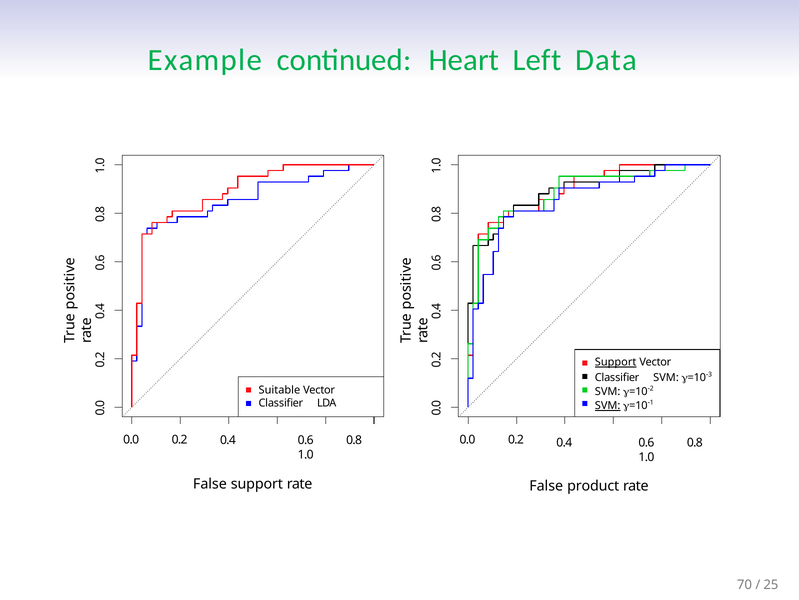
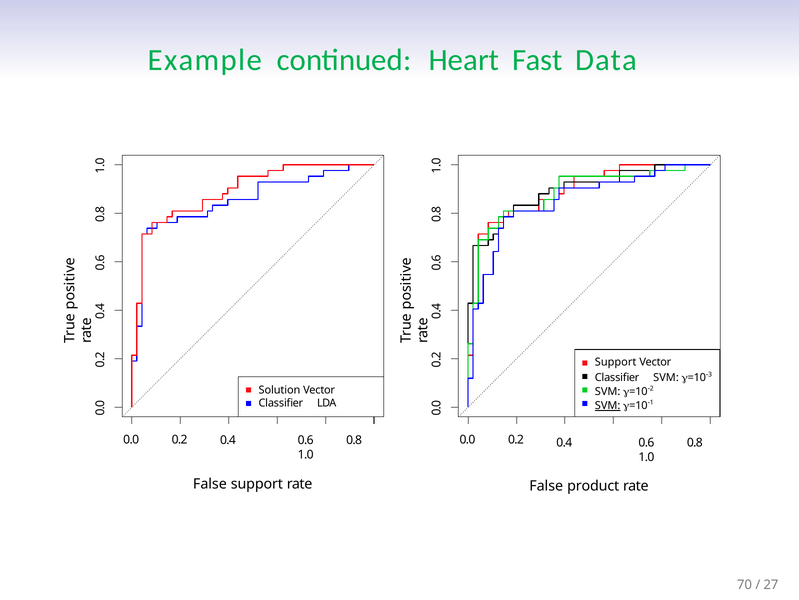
Left: Left -> Fast
Support at (616, 362) underline: present -> none
Suitable: Suitable -> Solution
25: 25 -> 27
